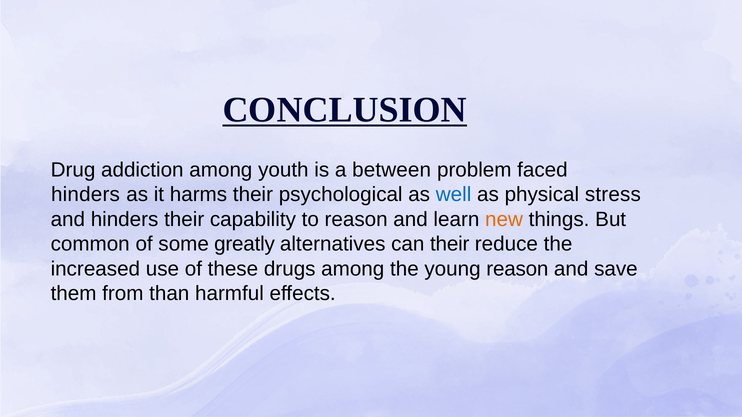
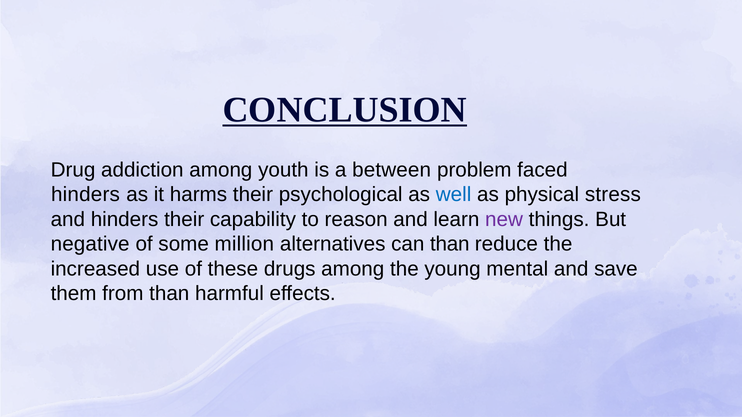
new colour: orange -> purple
common: common -> negative
greatly: greatly -> million
can their: their -> than
young reason: reason -> mental
